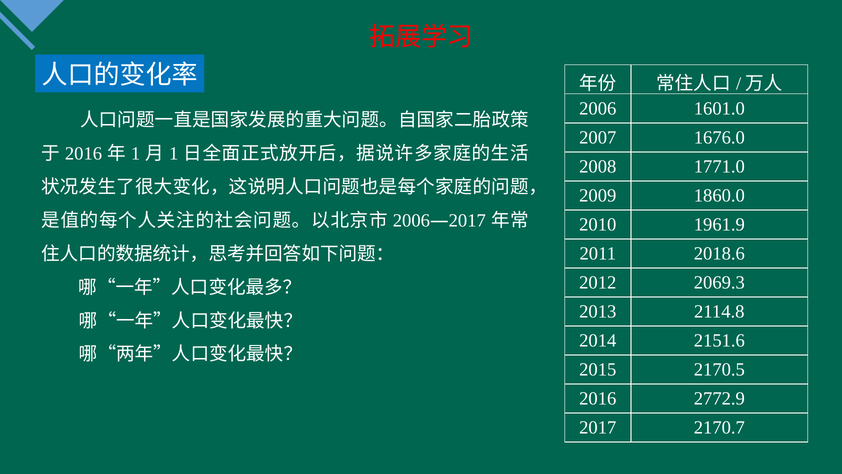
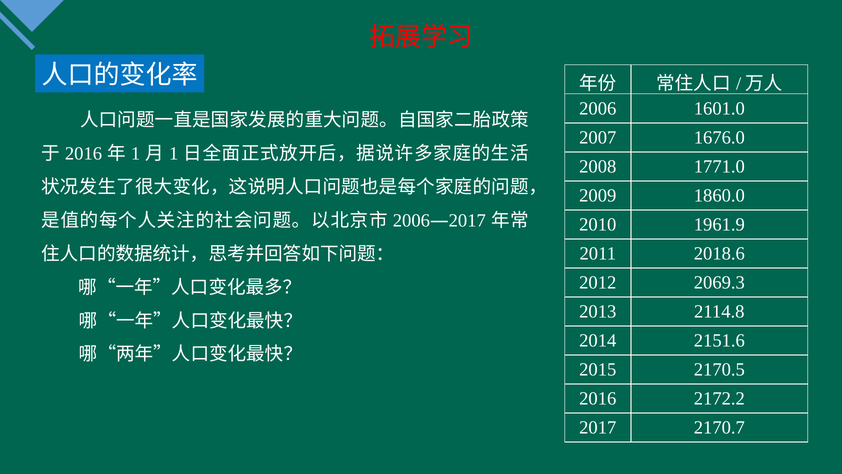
2772.9: 2772.9 -> 2172.2
